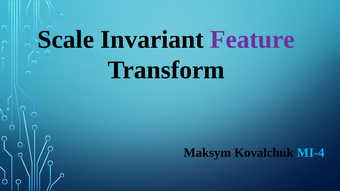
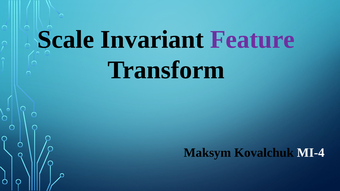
MI-4 colour: light blue -> white
